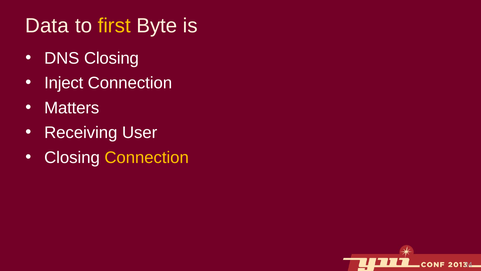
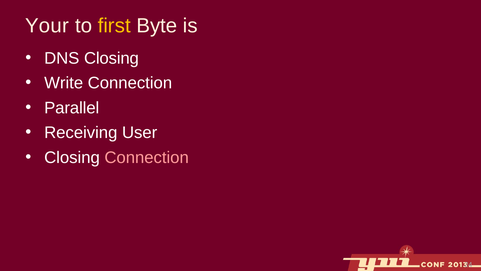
Data: Data -> Your
Inject: Inject -> Write
Matters: Matters -> Parallel
Connection at (147, 157) colour: yellow -> pink
